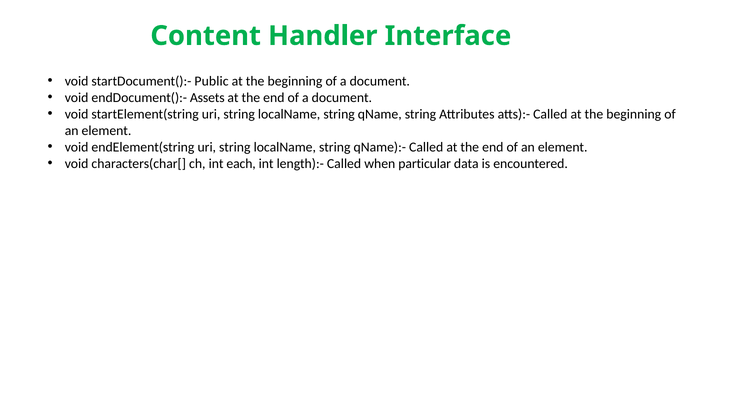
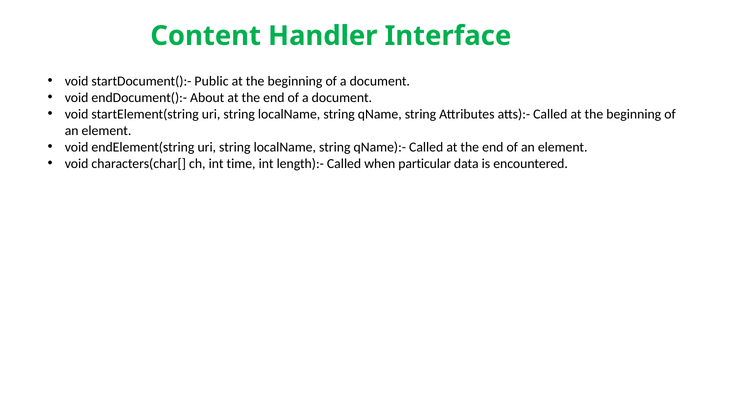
Assets: Assets -> About
each: each -> time
